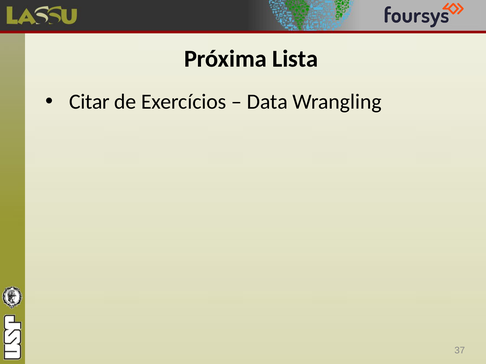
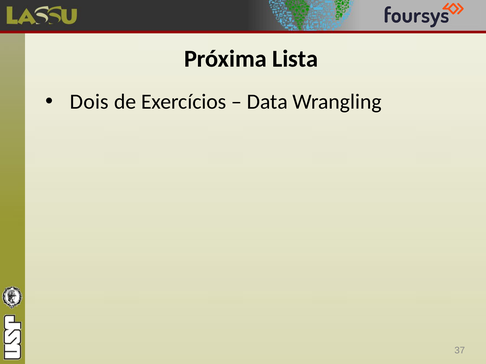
Citar: Citar -> Dois
